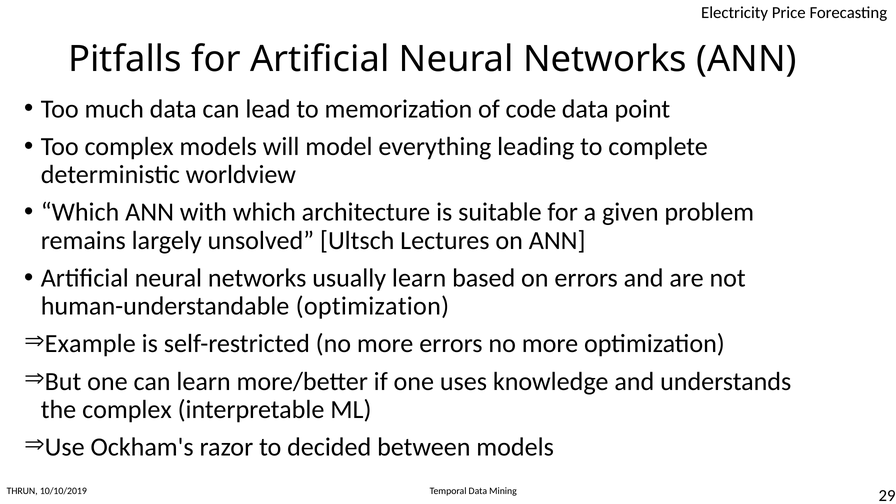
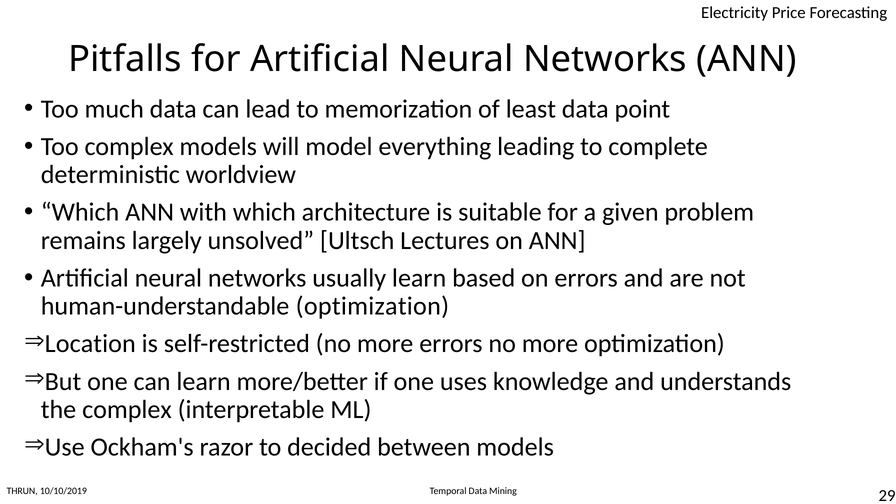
code: code -> least
Example: Example -> Location
